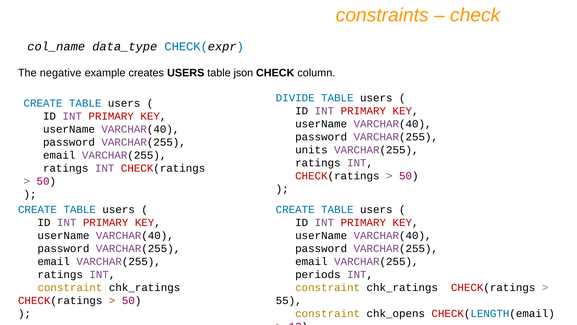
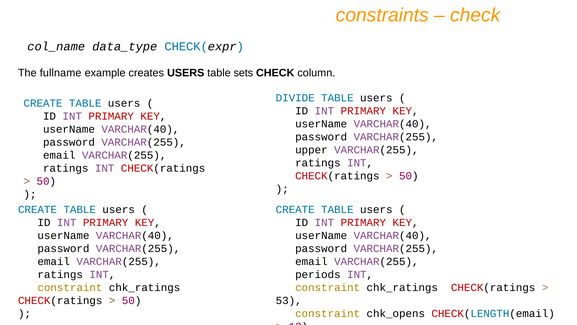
negative: negative -> fullname
json: json -> sets
units: units -> upper
55: 55 -> 53
